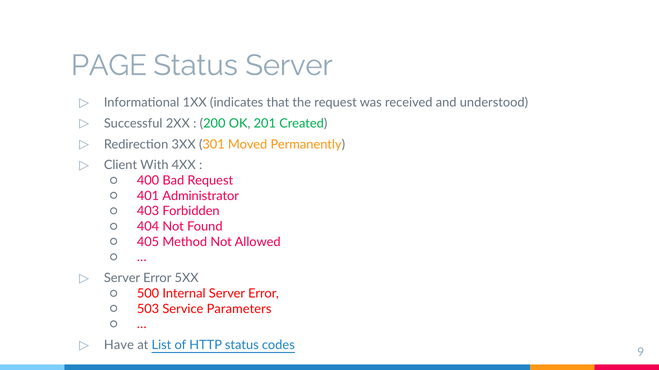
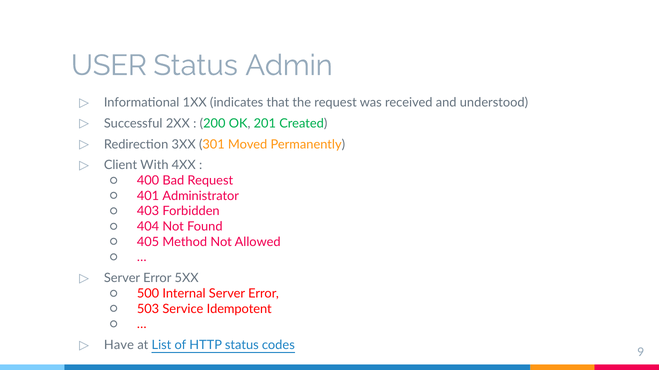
PAGE: PAGE -> USER
Status Server: Server -> Admin
Parameters: Parameters -> Idempotent
